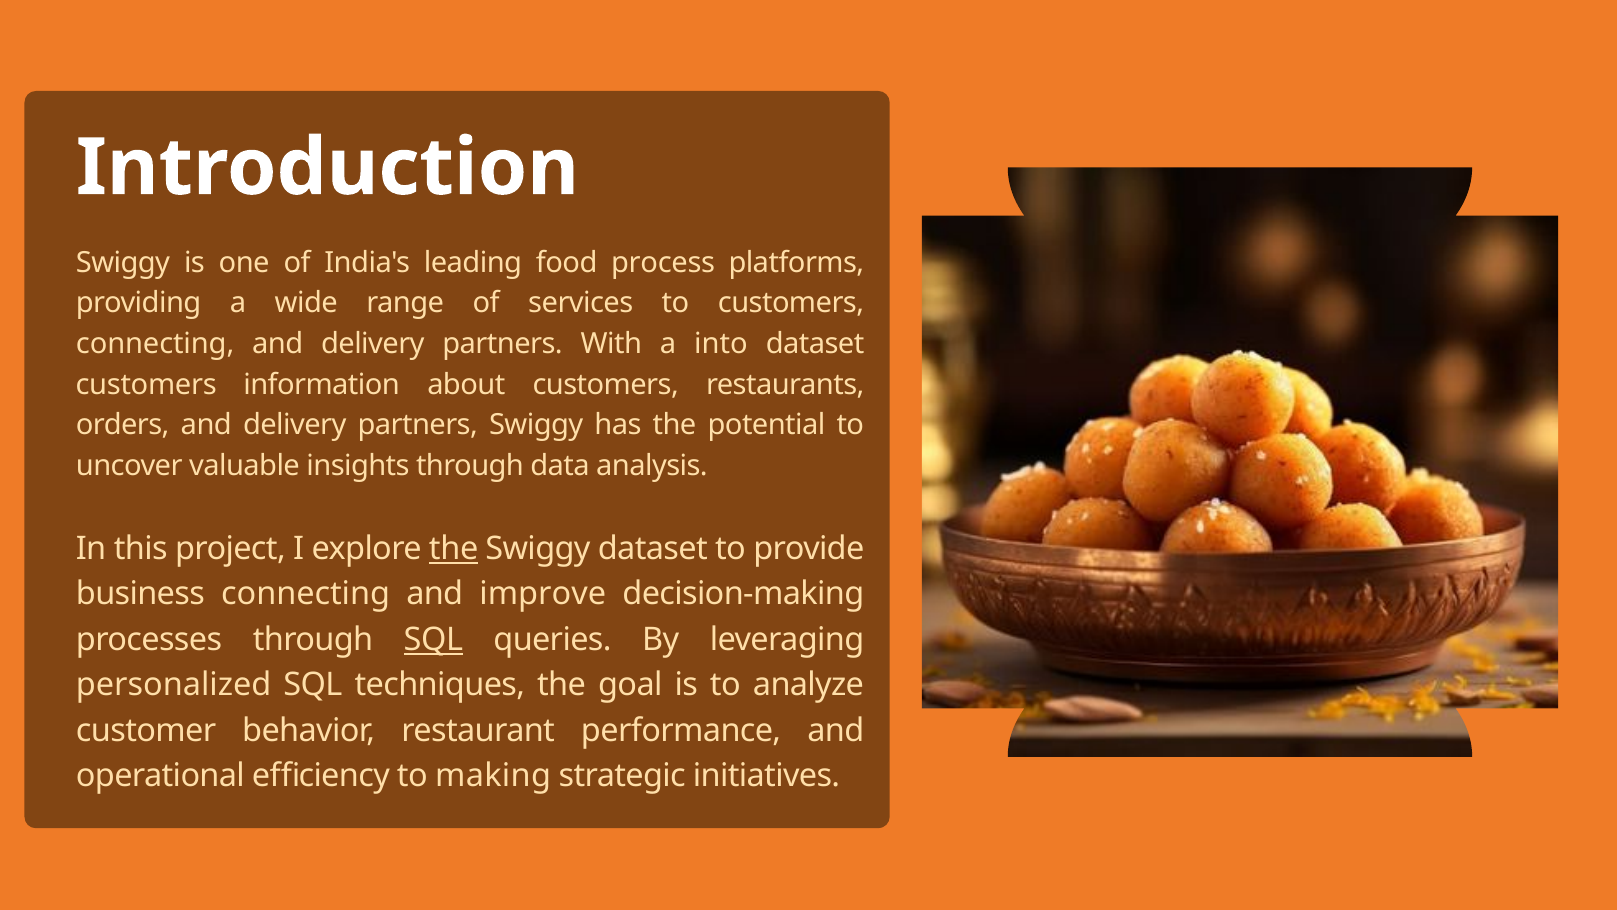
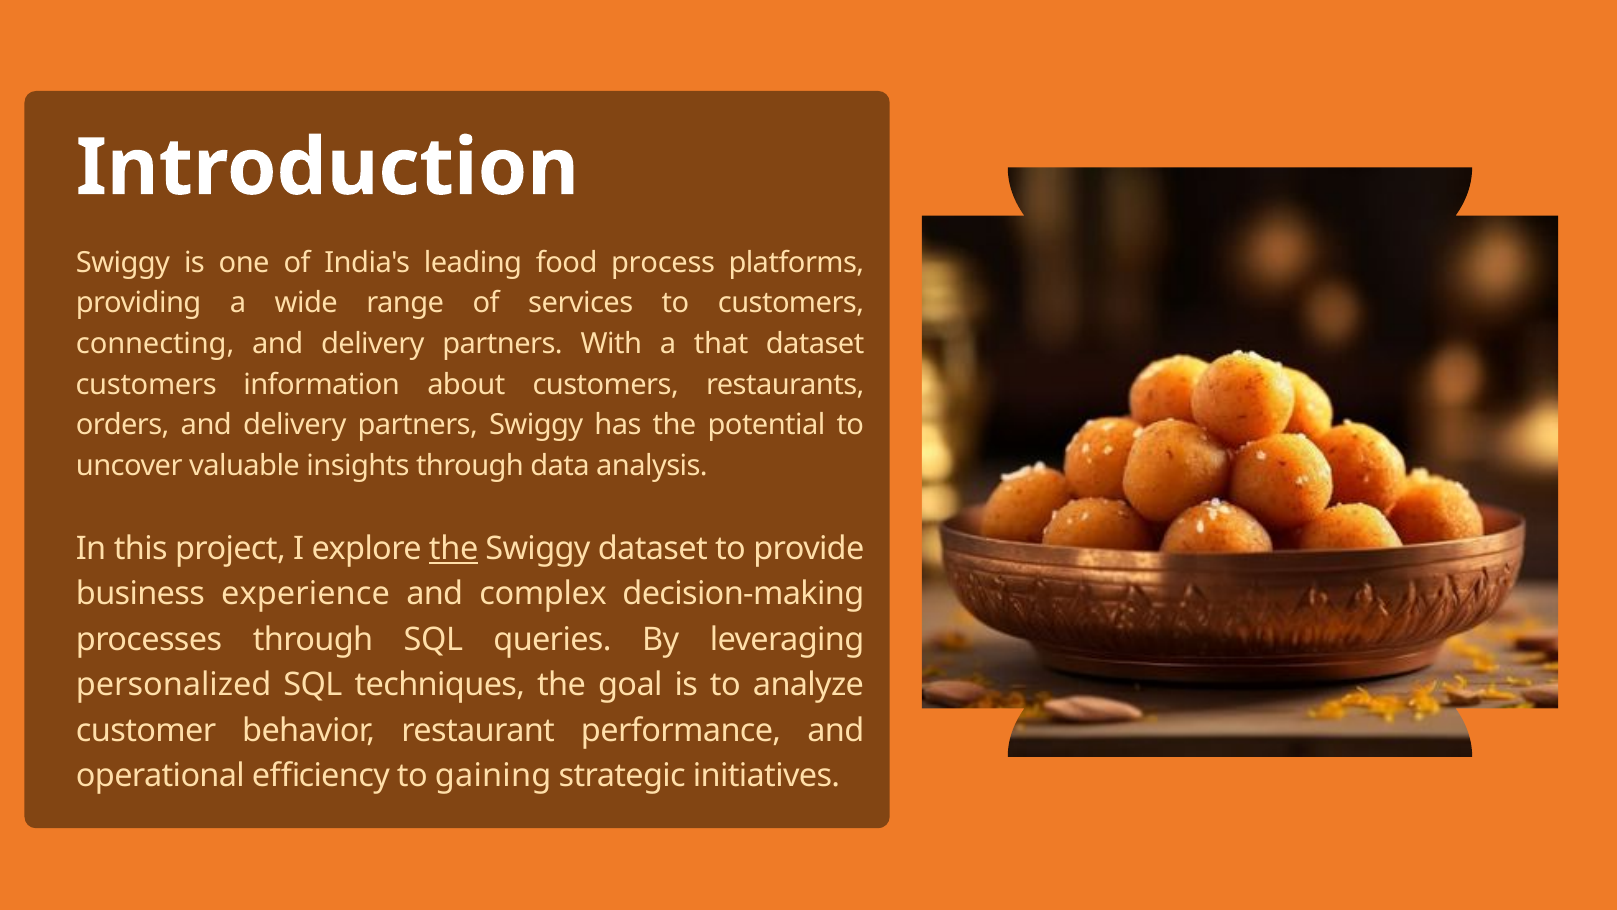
into: into -> that
business connecting: connecting -> experience
improve: improve -> complex
SQL at (433, 639) underline: present -> none
making: making -> gaining
